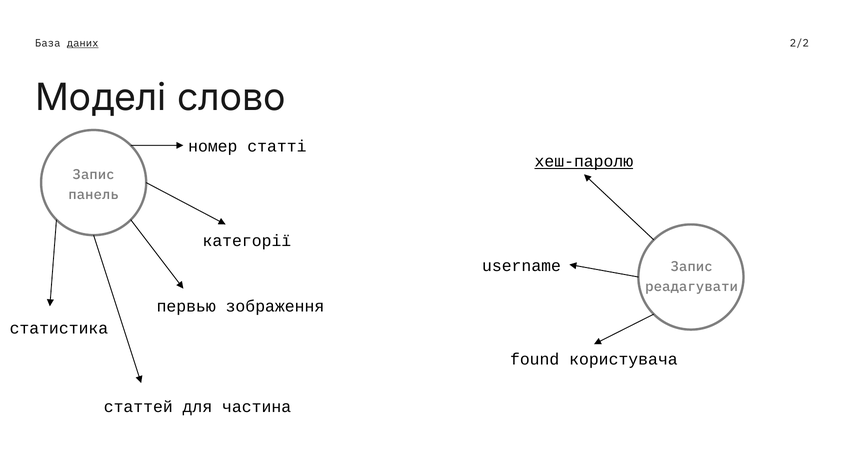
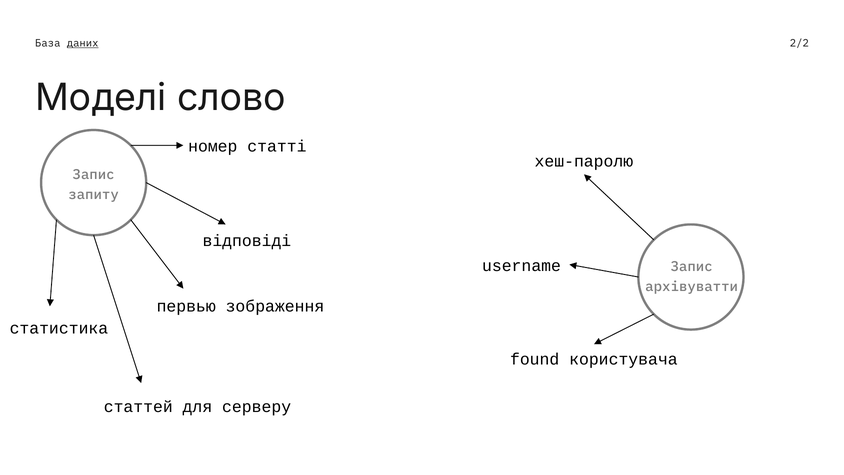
хеш-паролю underline: present -> none
панель: панель -> запиту
категорії: категорії -> відповіді
реадагувати: реадагувати -> архівуватти
частина: частина -> серверу
